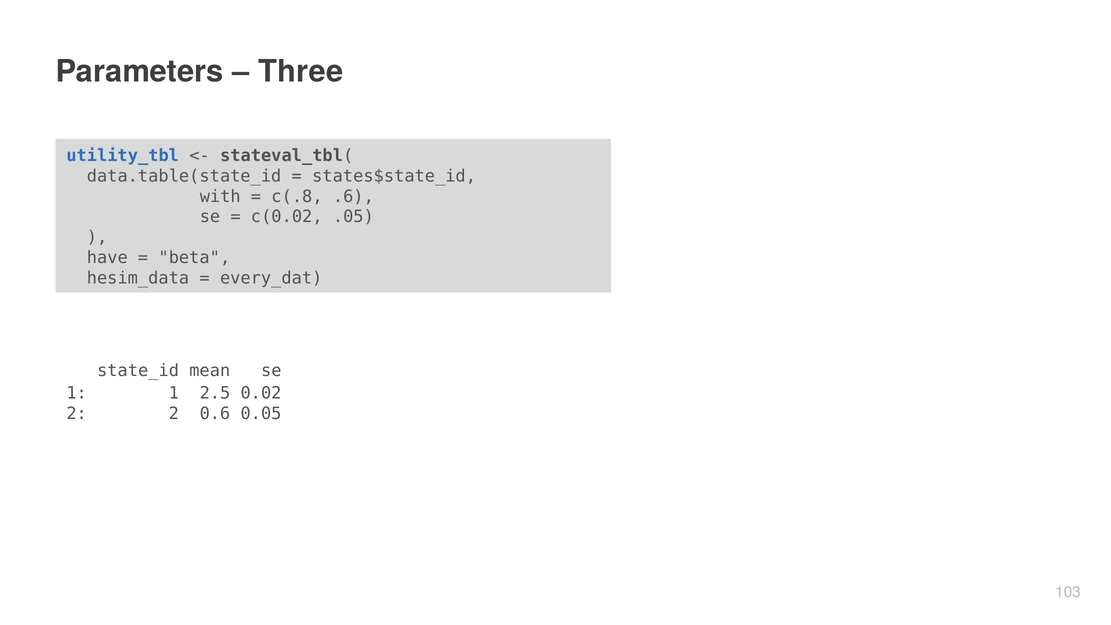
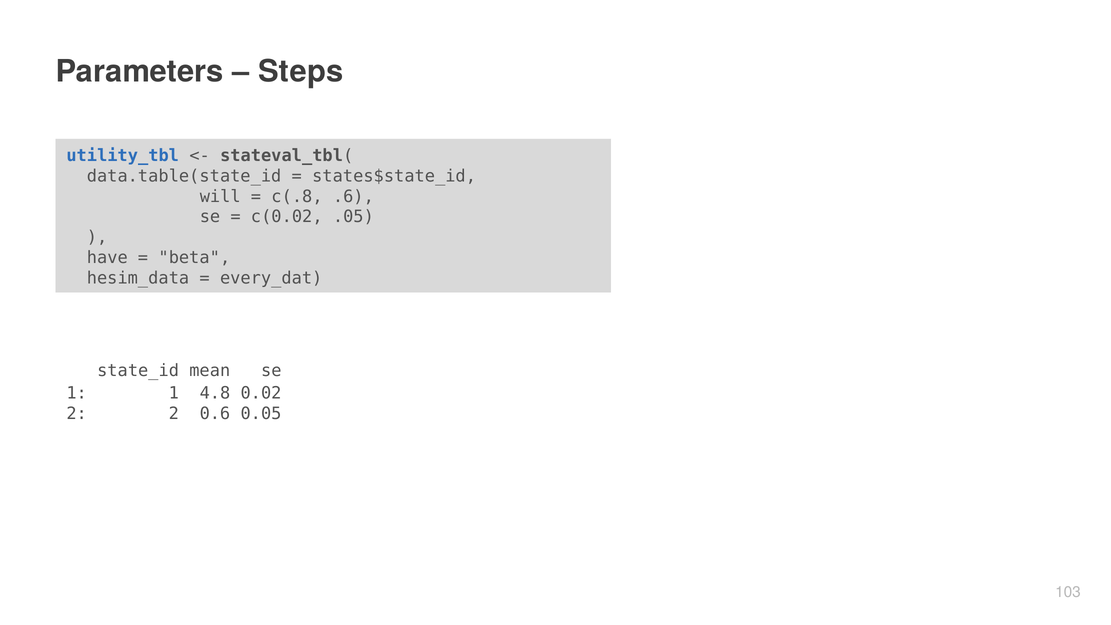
Three: Three -> Steps
with: with -> will
2.5: 2.5 -> 4.8
